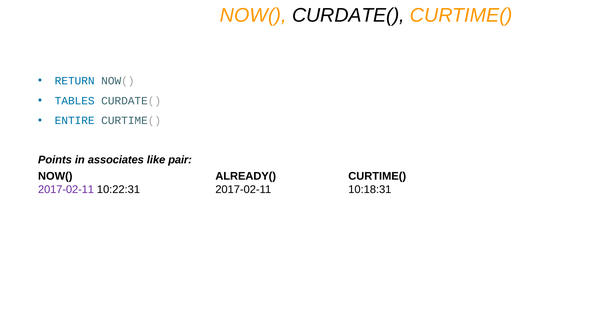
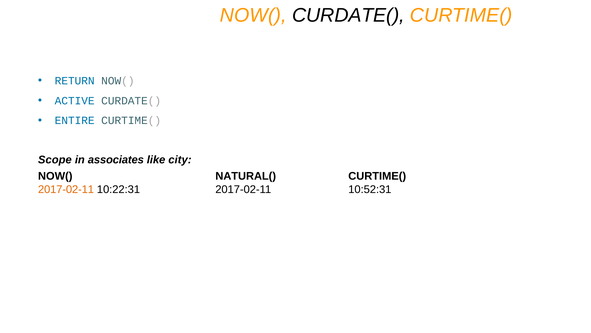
TABLES: TABLES -> ACTIVE
Points: Points -> Scope
pair: pair -> city
ALREADY(: ALREADY( -> NATURAL(
2017-02-11 at (66, 189) colour: purple -> orange
10:18:31: 10:18:31 -> 10:52:31
